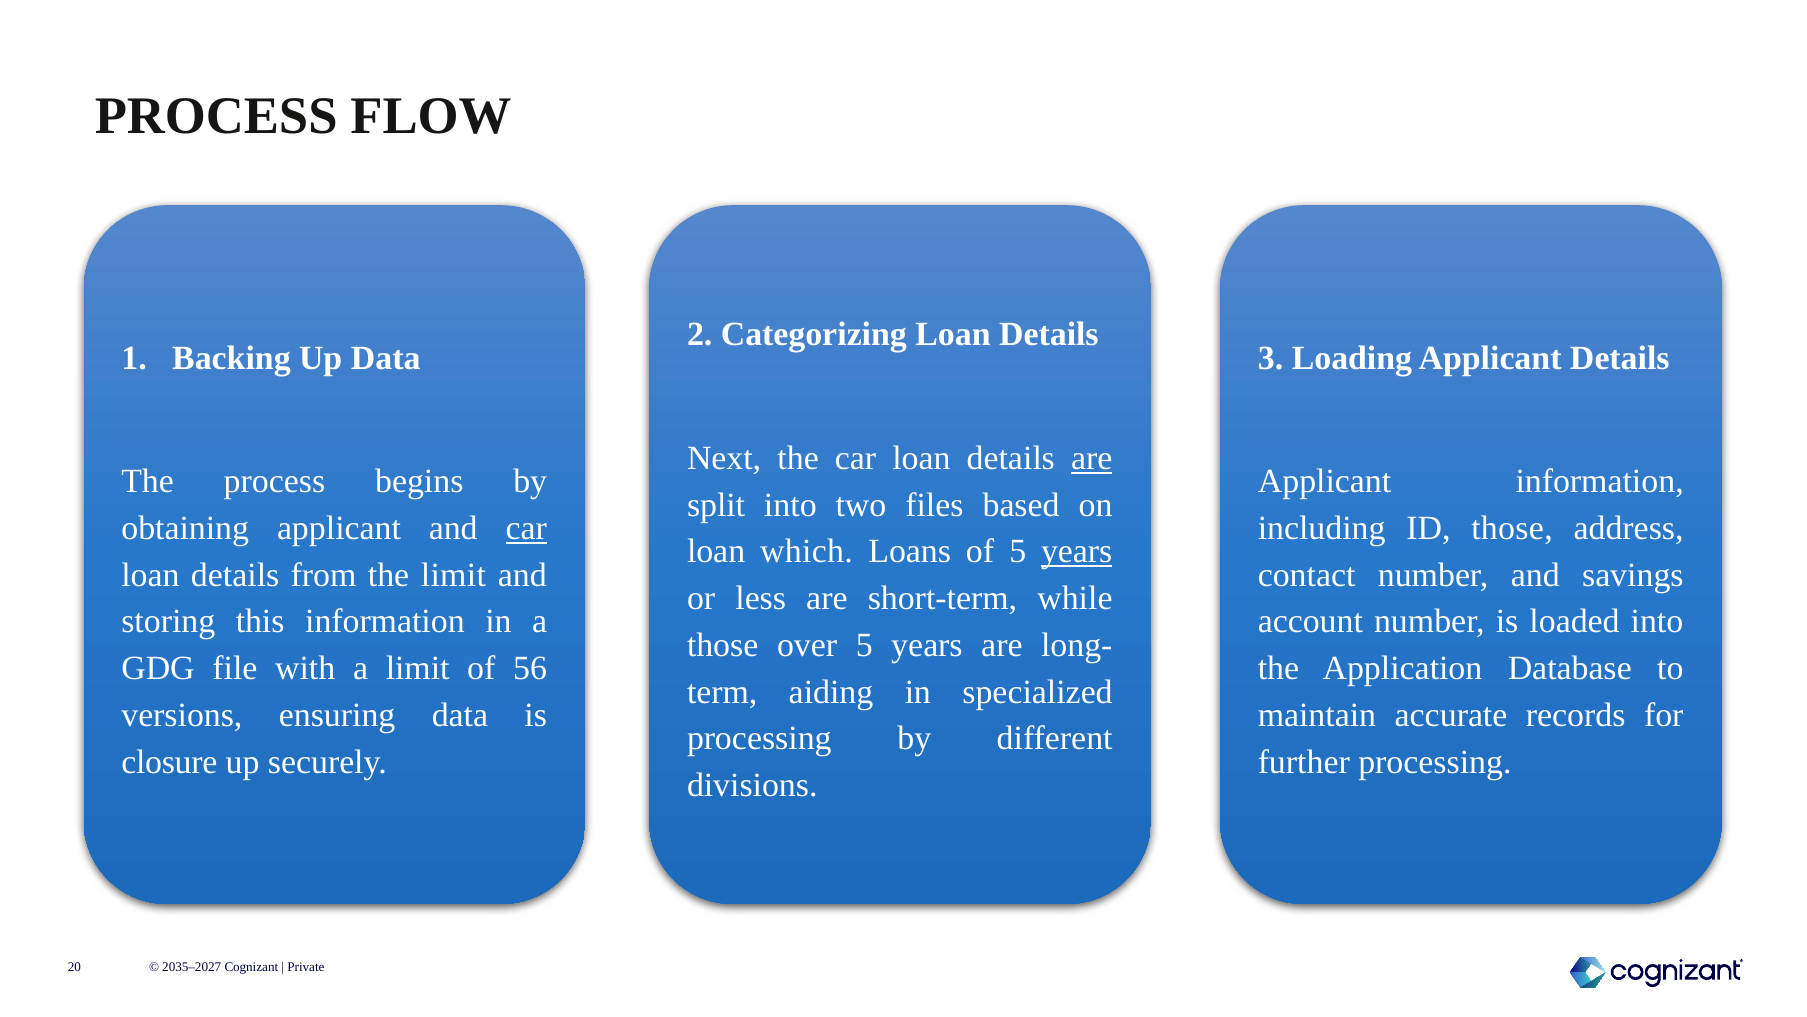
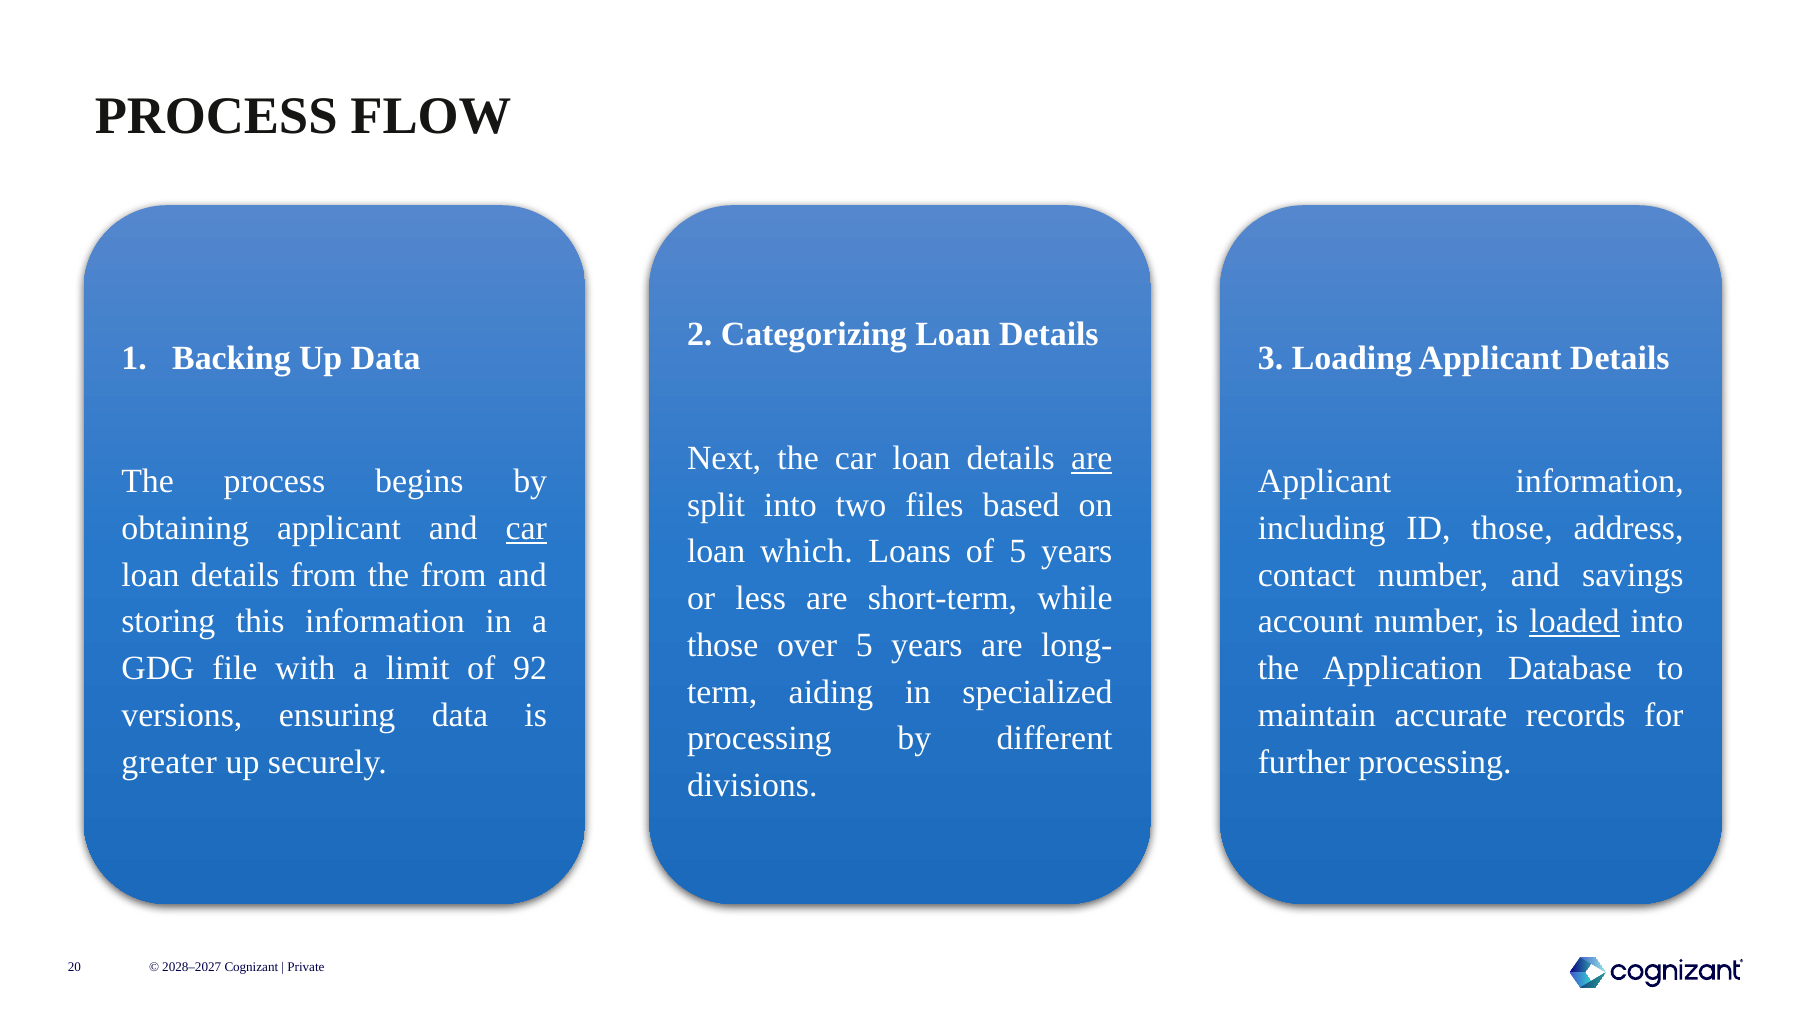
years at (1077, 551) underline: present -> none
the limit: limit -> from
loaded underline: none -> present
56: 56 -> 92
closure: closure -> greater
2035–2027: 2035–2027 -> 2028–2027
